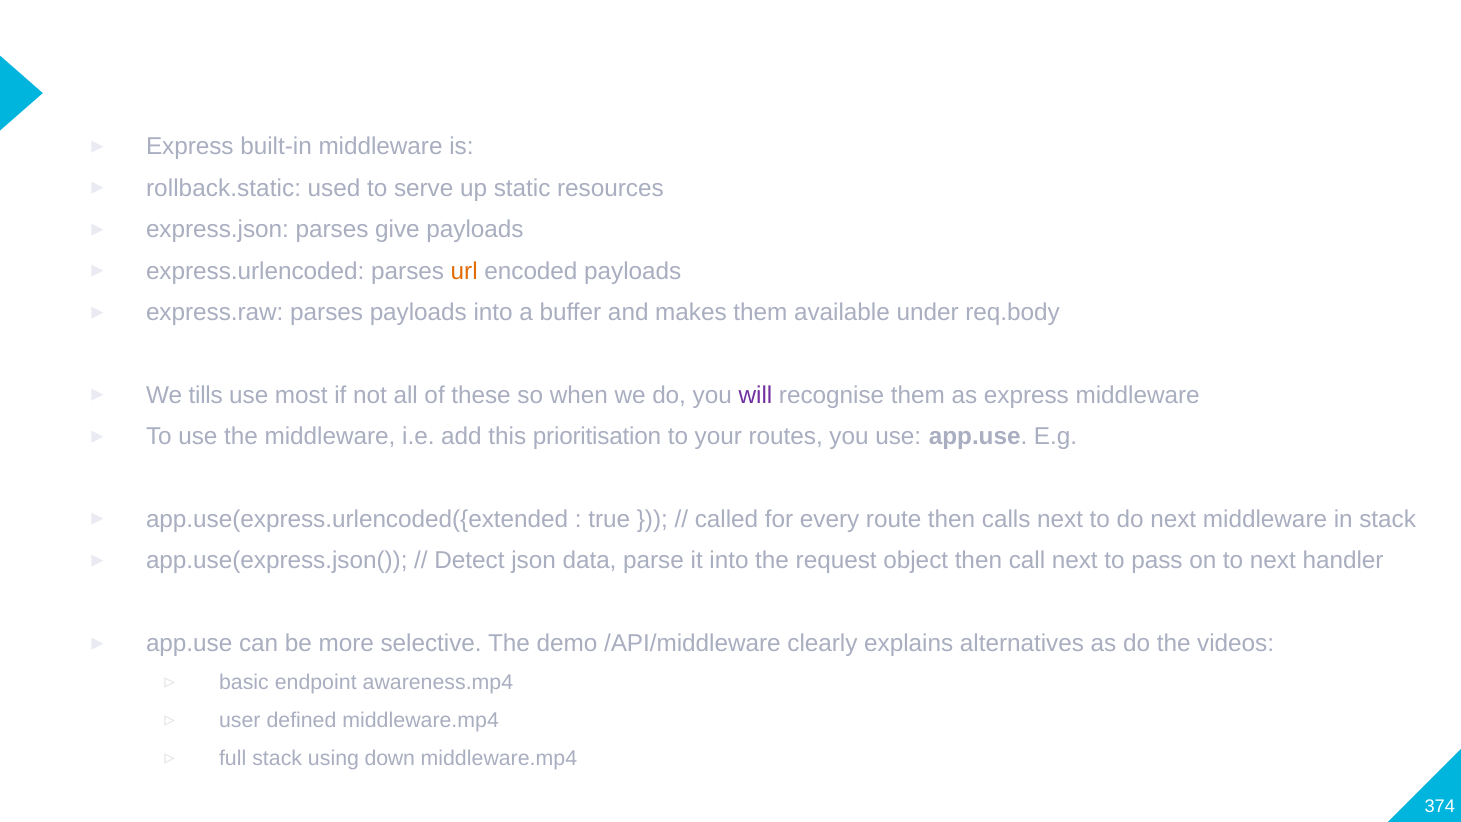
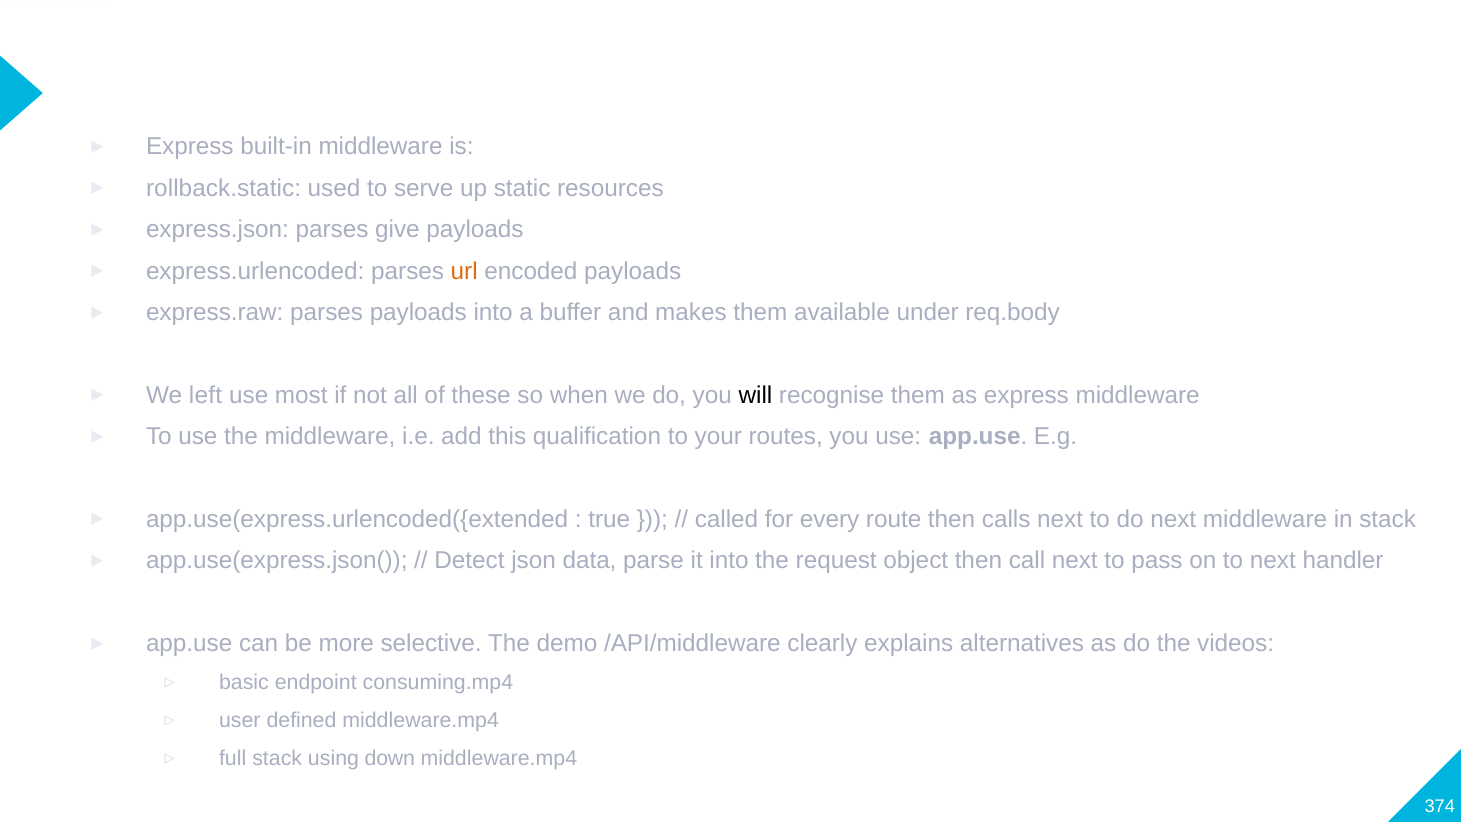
tills: tills -> left
will colour: purple -> black
prioritisation: prioritisation -> qualification
awareness.mp4: awareness.mp4 -> consuming.mp4
